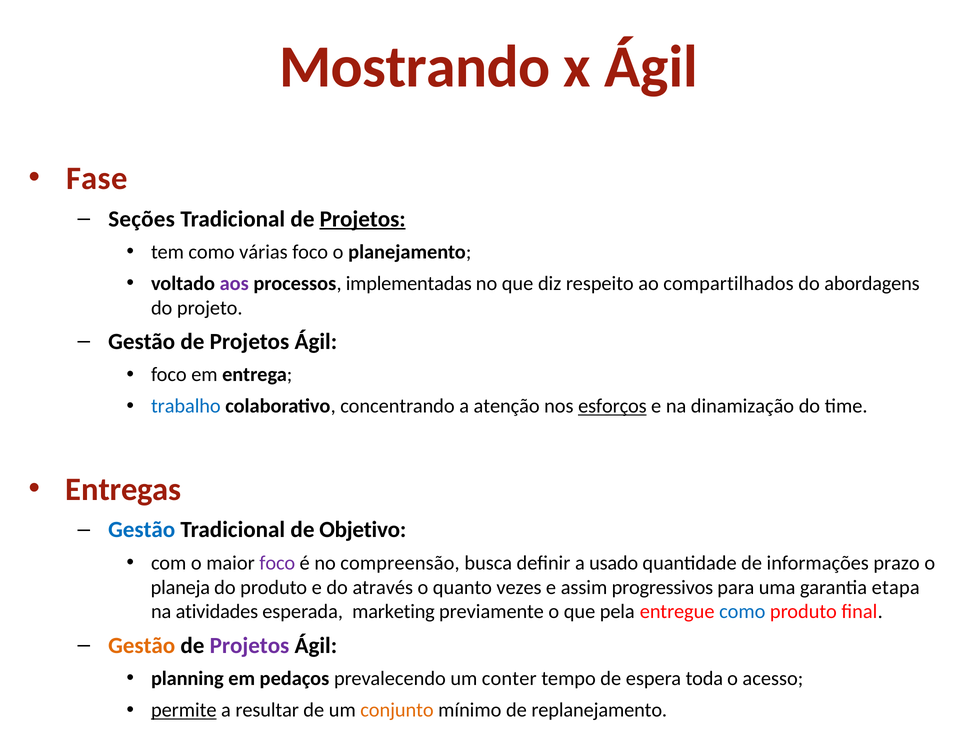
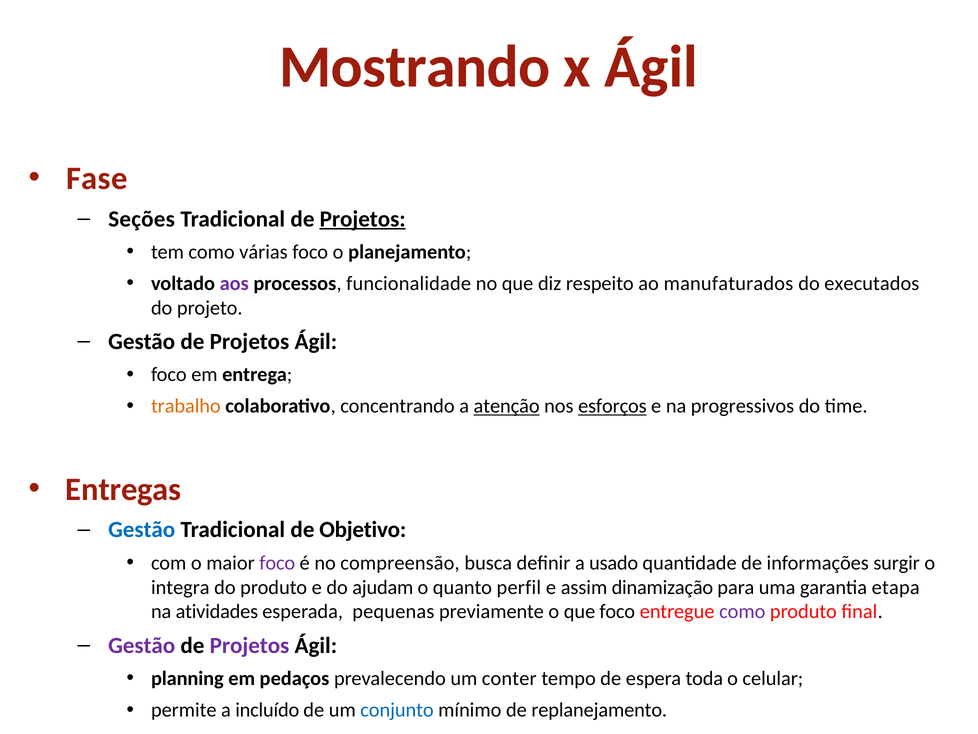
implementadas: implementadas -> funcionalidade
compartilhados: compartilhados -> manufaturados
abordagens: abordagens -> executados
trabalho colour: blue -> orange
atenção underline: none -> present
dinamização: dinamização -> progressivos
prazo: prazo -> surgir
planeja: planeja -> integra
através: através -> ajudam
vezes: vezes -> perfil
progressivos: progressivos -> dinamização
marketing: marketing -> pequenas
que pela: pela -> foco
como at (742, 611) colour: blue -> purple
Gestão at (142, 645) colour: orange -> purple
acesso: acesso -> celular
permite underline: present -> none
resultar: resultar -> incluído
conjunto colour: orange -> blue
